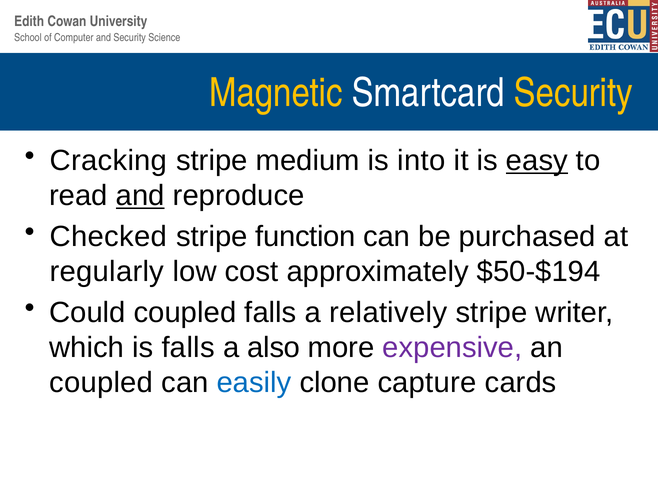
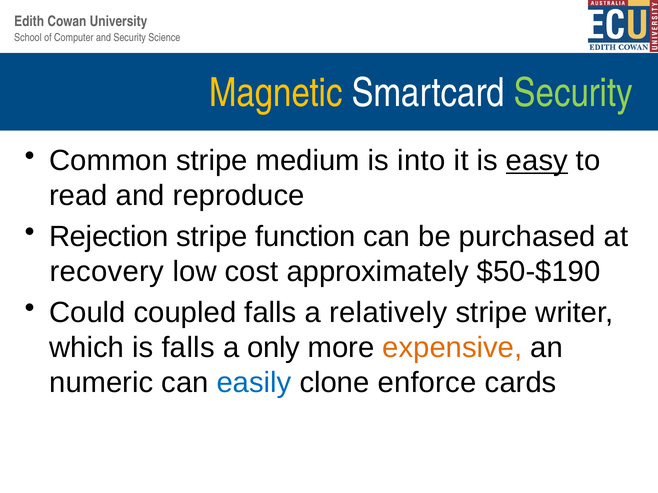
Security at (573, 93) colour: yellow -> light green
Cracking: Cracking -> Common
and at (140, 196) underline: present -> none
Checked: Checked -> Rejection
regularly: regularly -> recovery
$50-$194: $50-$194 -> $50-$190
also: also -> only
expensive colour: purple -> orange
coupled at (101, 383): coupled -> numeric
capture: capture -> enforce
